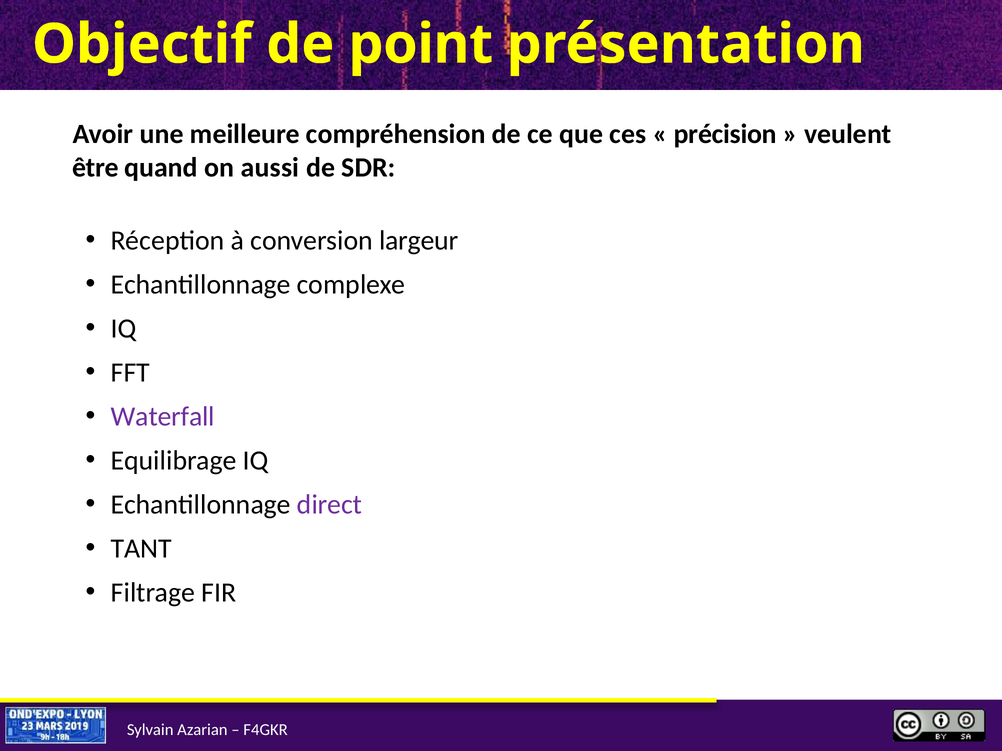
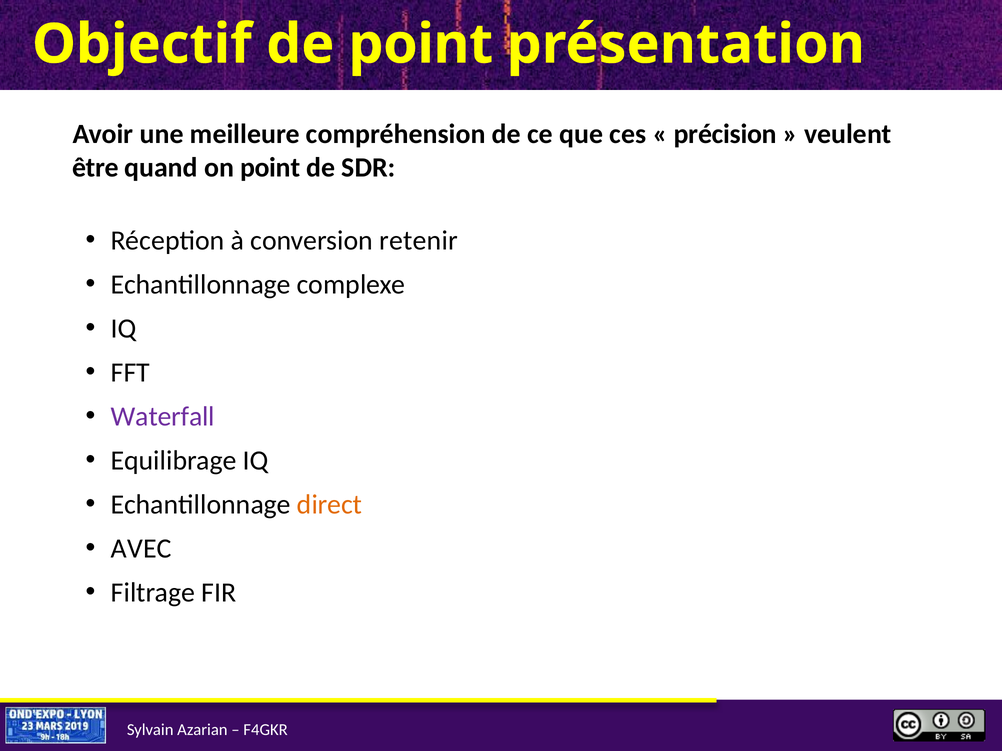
on aussi: aussi -> point
largeur: largeur -> retenir
direct colour: purple -> orange
TANT: TANT -> AVEC
